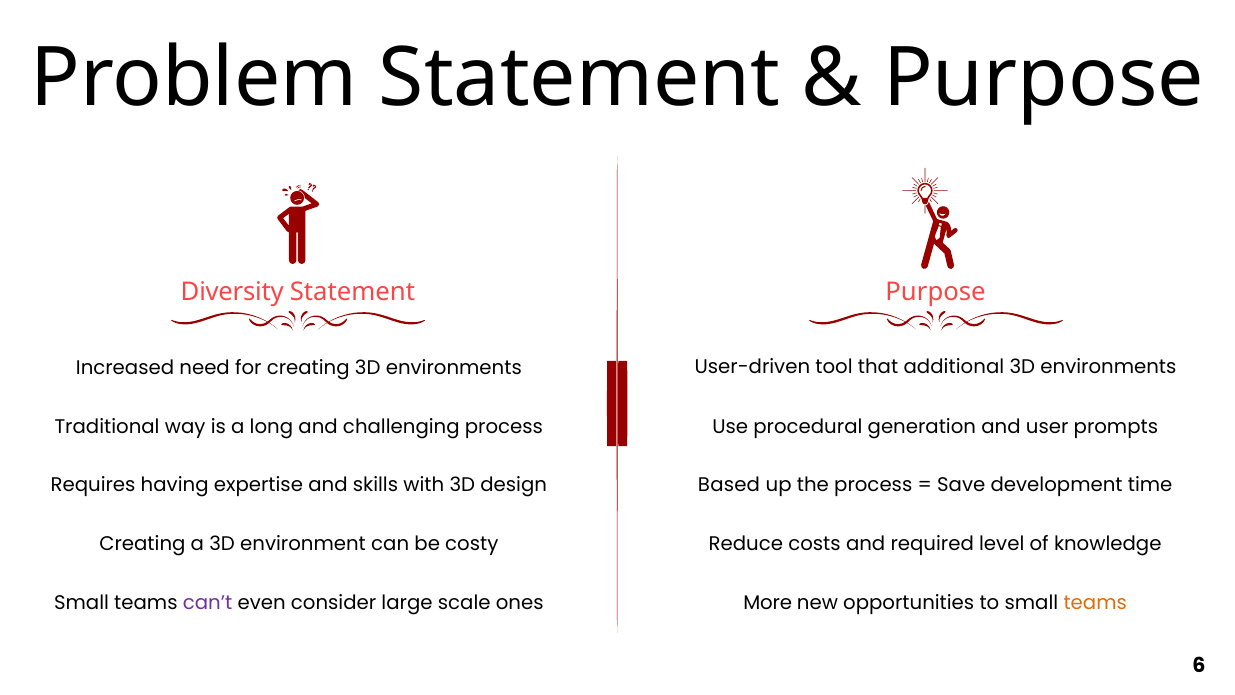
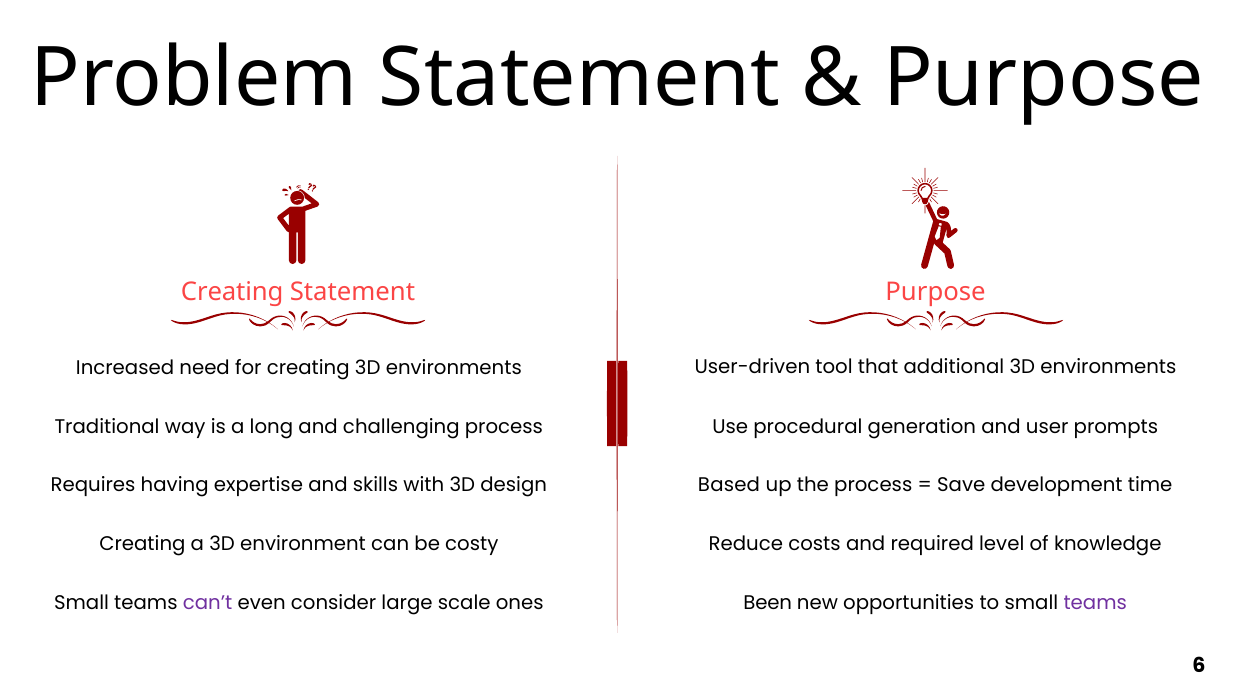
Diversity at (232, 292): Diversity -> Creating
More: More -> Been
teams at (1095, 603) colour: orange -> purple
